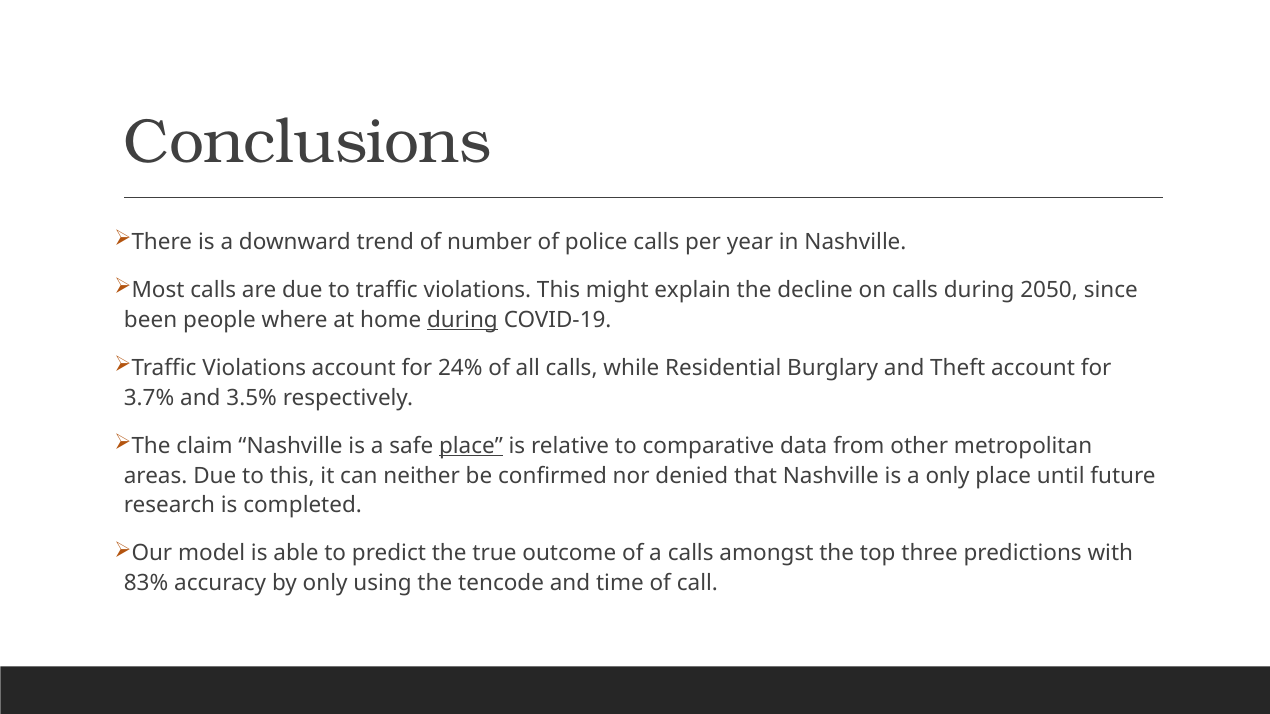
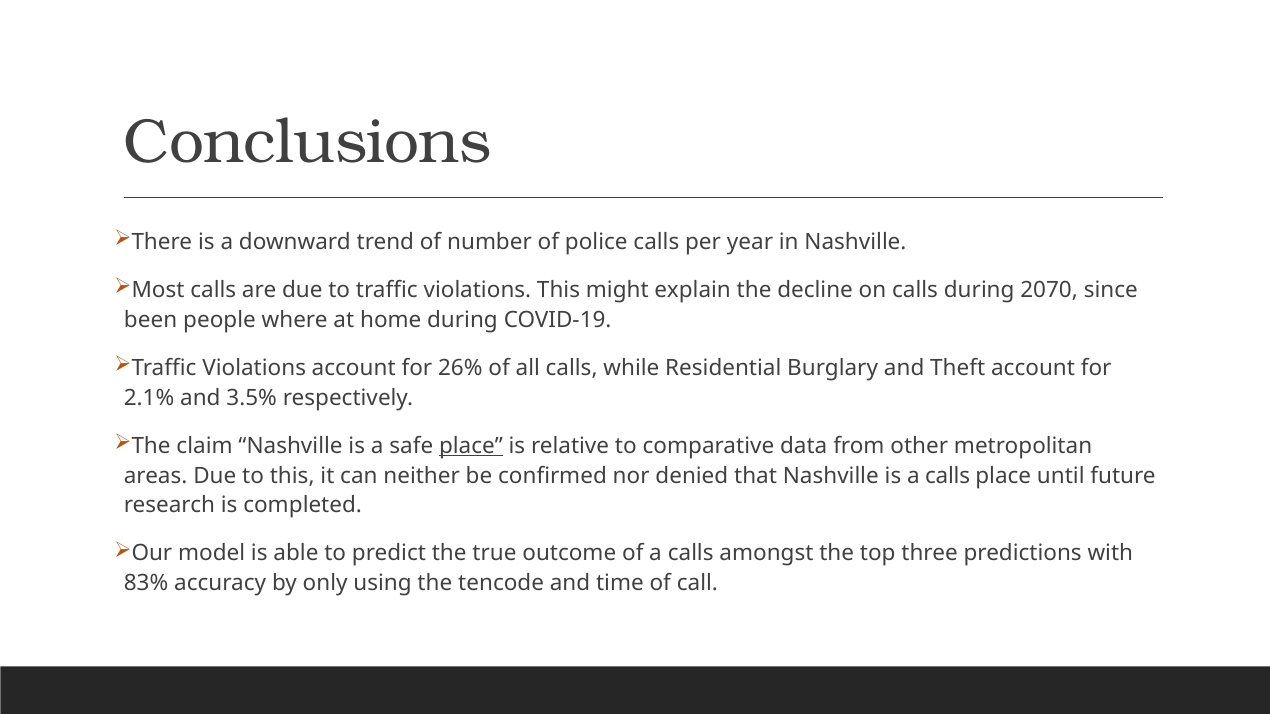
2050: 2050 -> 2070
during at (462, 320) underline: present -> none
24%: 24% -> 26%
3.7%: 3.7% -> 2.1%
is a only: only -> calls
